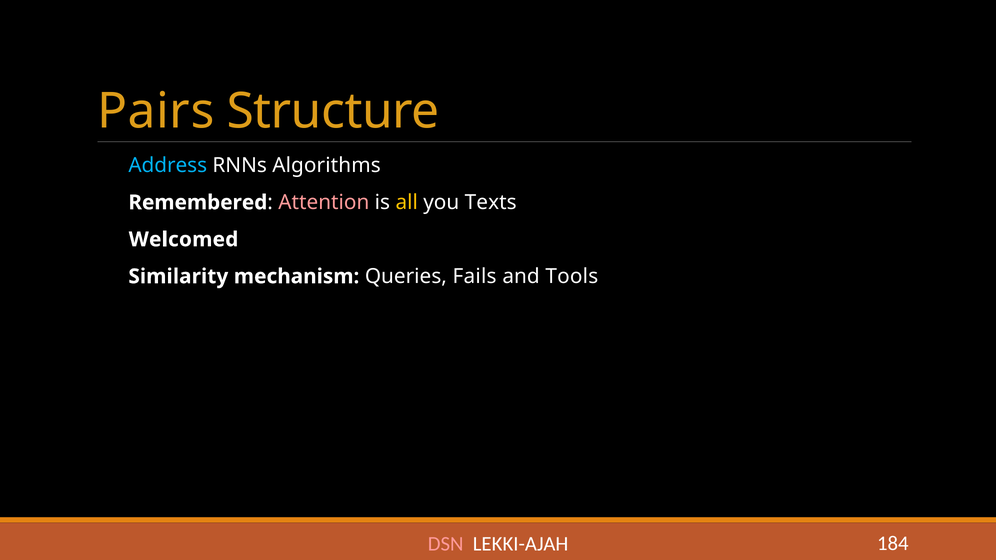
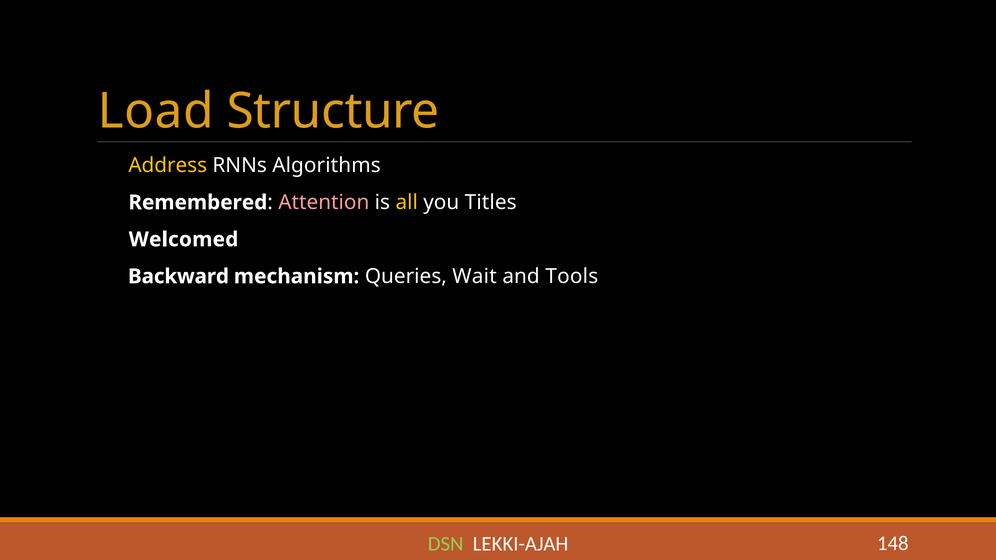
Pairs: Pairs -> Load
Address colour: light blue -> yellow
Texts: Texts -> Titles
Similarity: Similarity -> Backward
Fails: Fails -> Wait
DSN colour: pink -> light green
184: 184 -> 148
